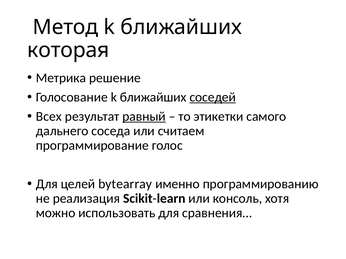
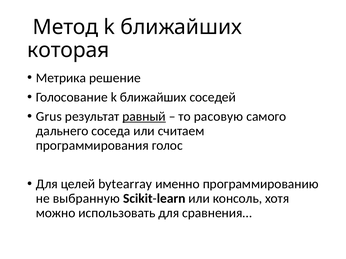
соседей underline: present -> none
Всех: Всех -> Grus
этикетки: этикетки -> расовую
программирование: программирование -> программирования
реализация: реализация -> выбранную
